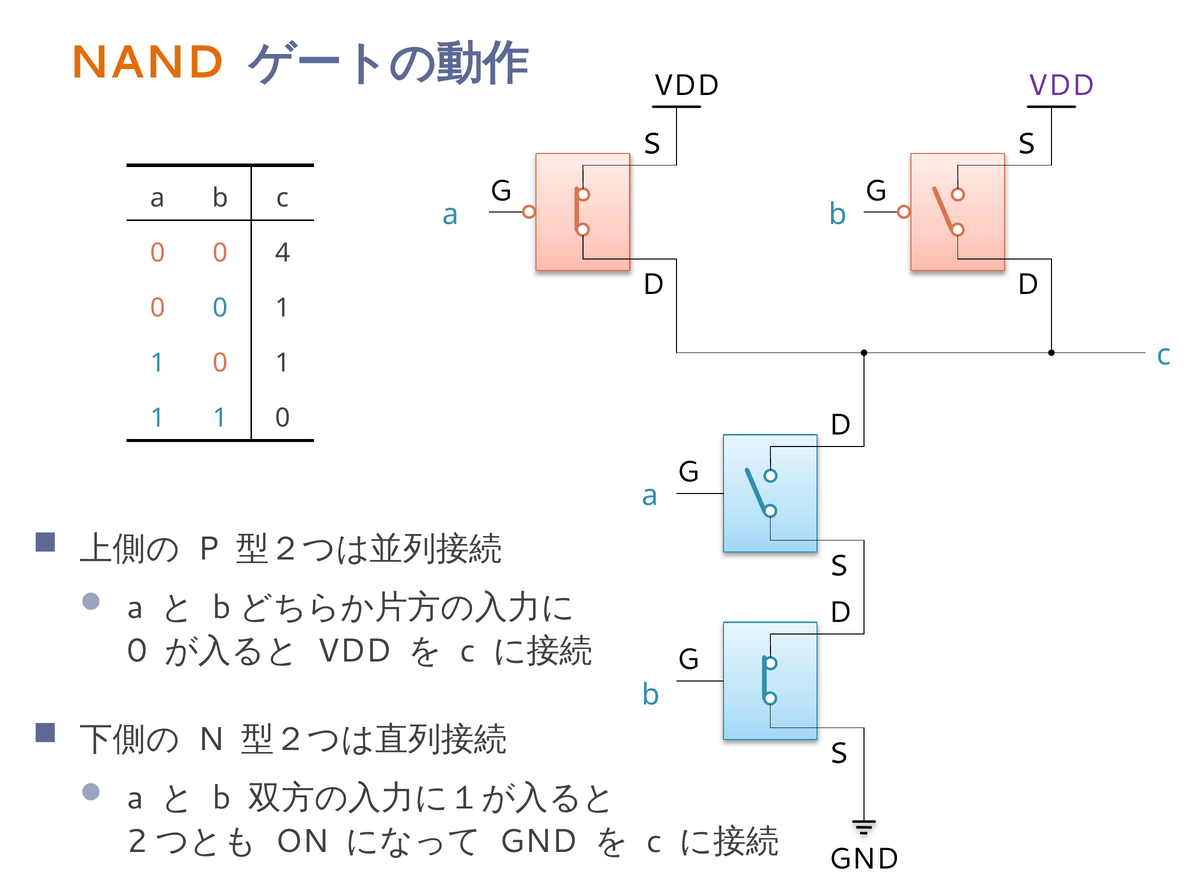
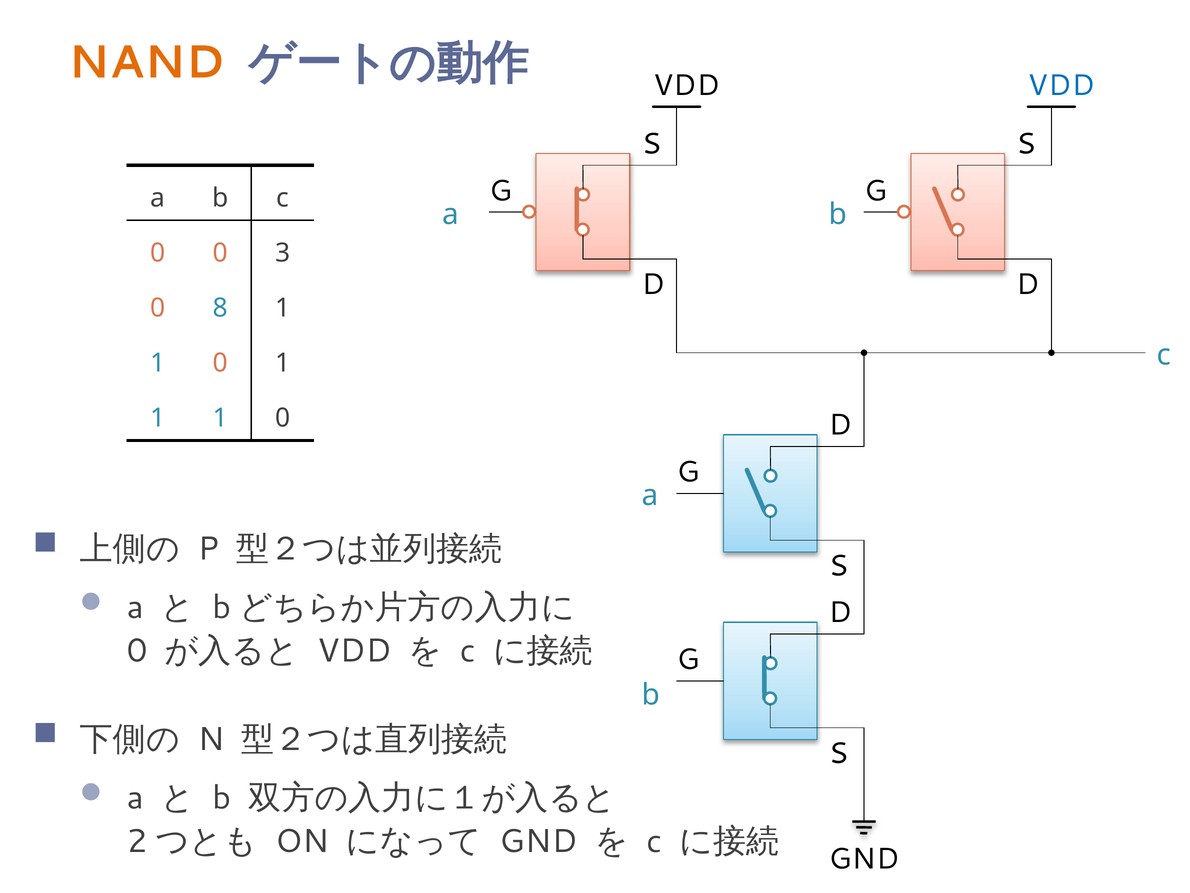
VDD at (1061, 85) colour: purple -> blue
4: 4 -> 3
0 at (220, 308): 0 -> 8
